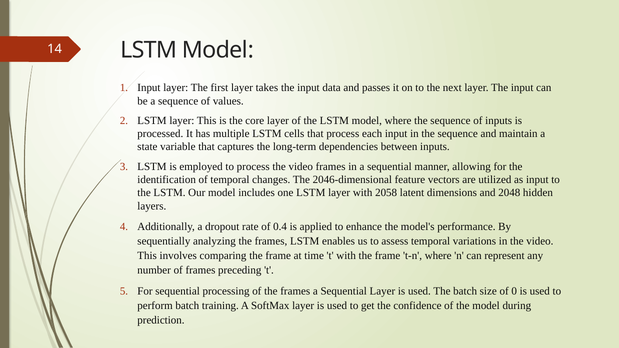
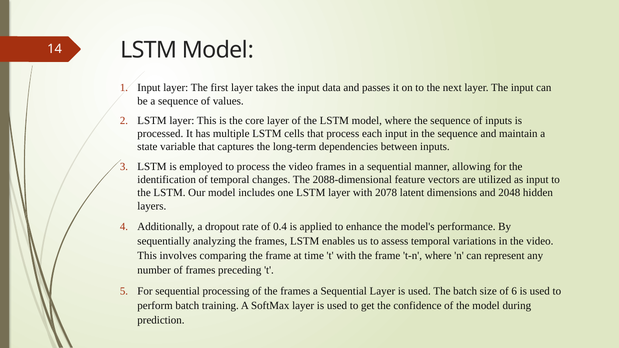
2046-dimensional: 2046-dimensional -> 2088-dimensional
2058: 2058 -> 2078
0: 0 -> 6
